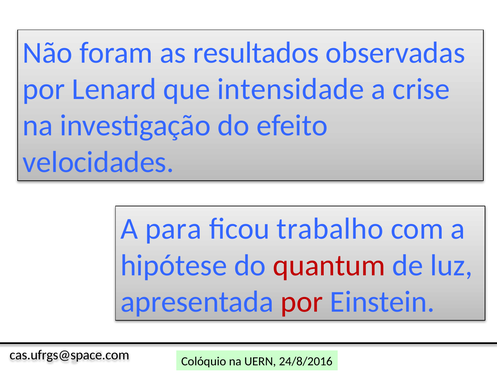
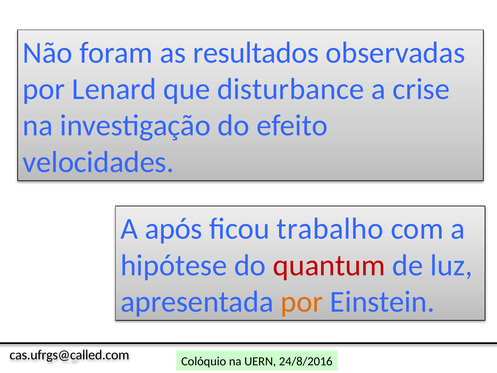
intensidade: intensidade -> disturbance
para: para -> após
por at (302, 302) colour: red -> orange
cas.ufrgs@space.com: cas.ufrgs@space.com -> cas.ufrgs@called.com
